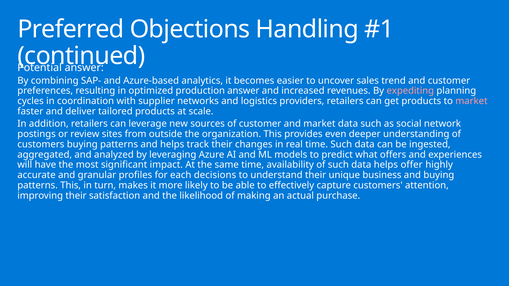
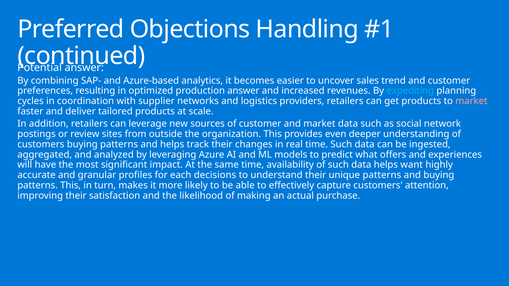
expediting colour: pink -> light blue
offer: offer -> want
unique business: business -> patterns
